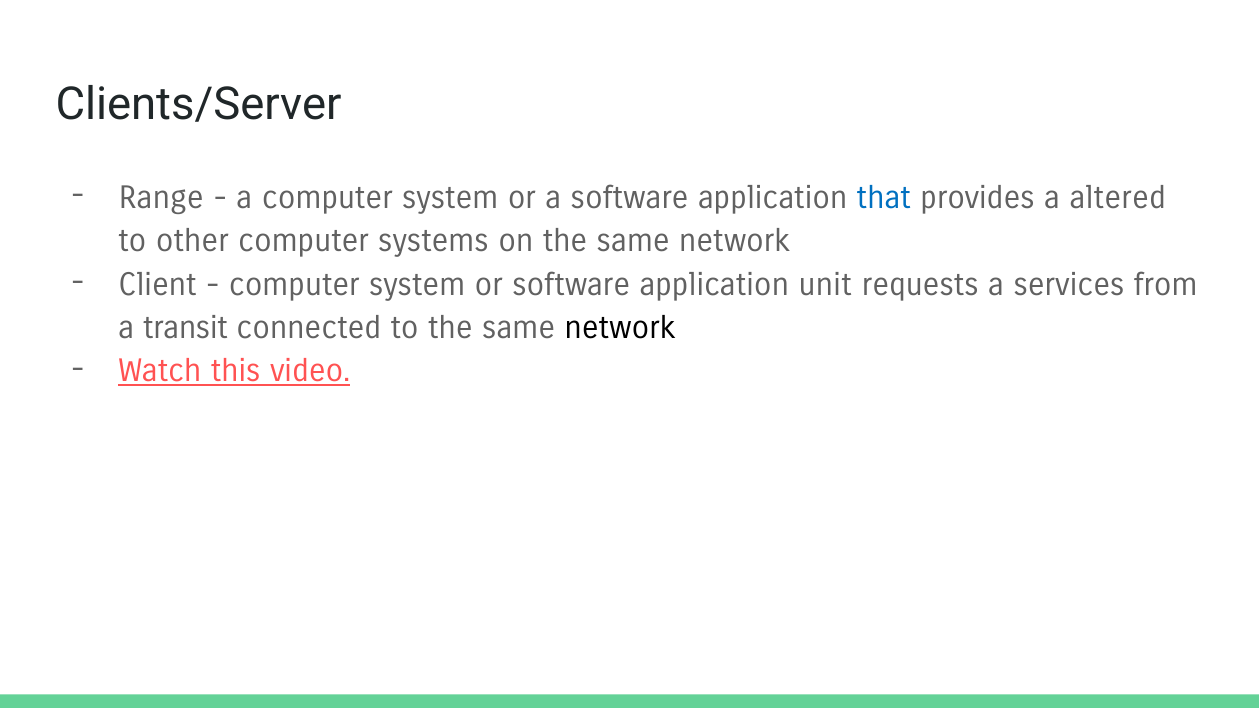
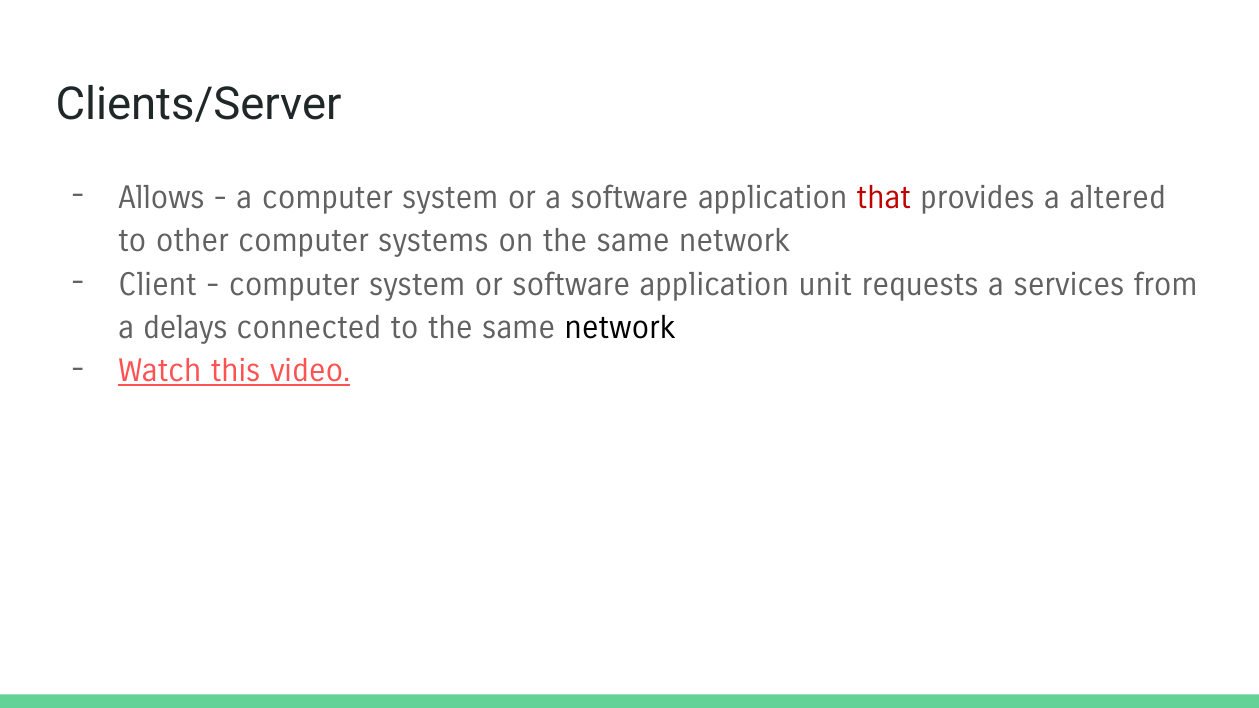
Range: Range -> Allows
that colour: blue -> red
transit: transit -> delays
